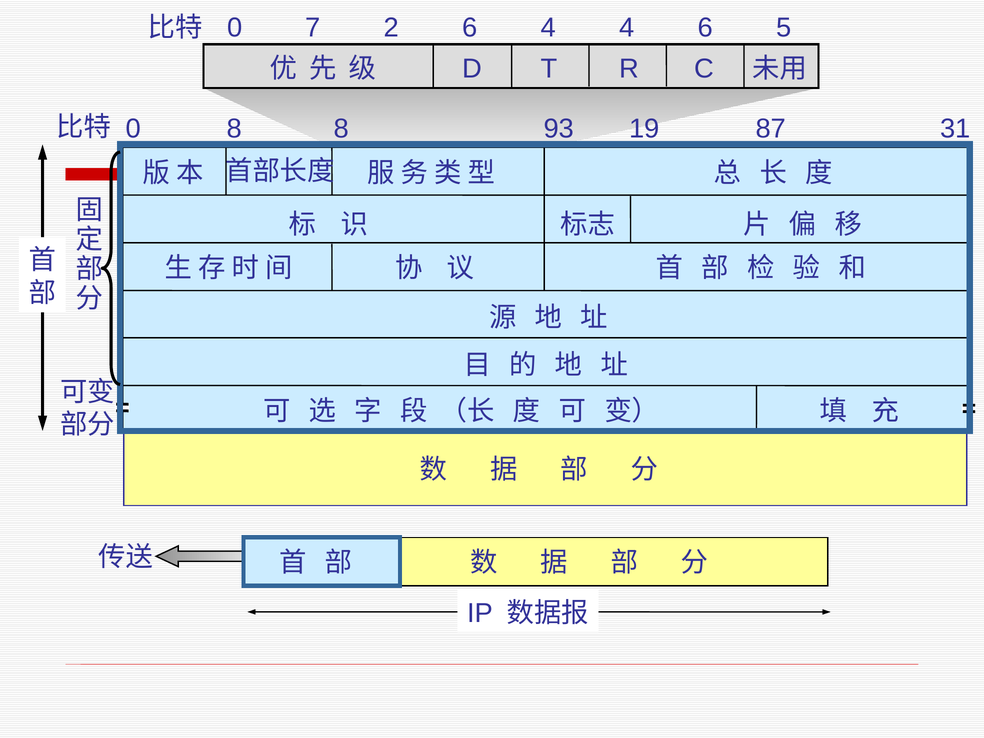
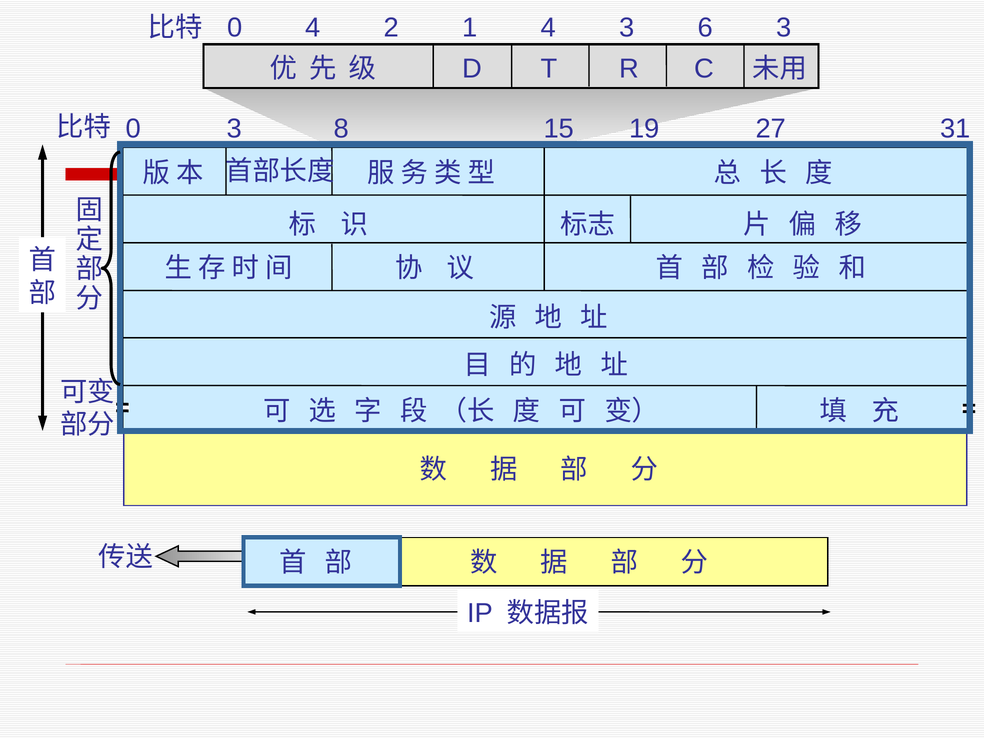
0 7: 7 -> 4
2 6: 6 -> 1
4 4: 4 -> 3
6 5: 5 -> 3
0 8: 8 -> 3
93: 93 -> 15
87: 87 -> 27
